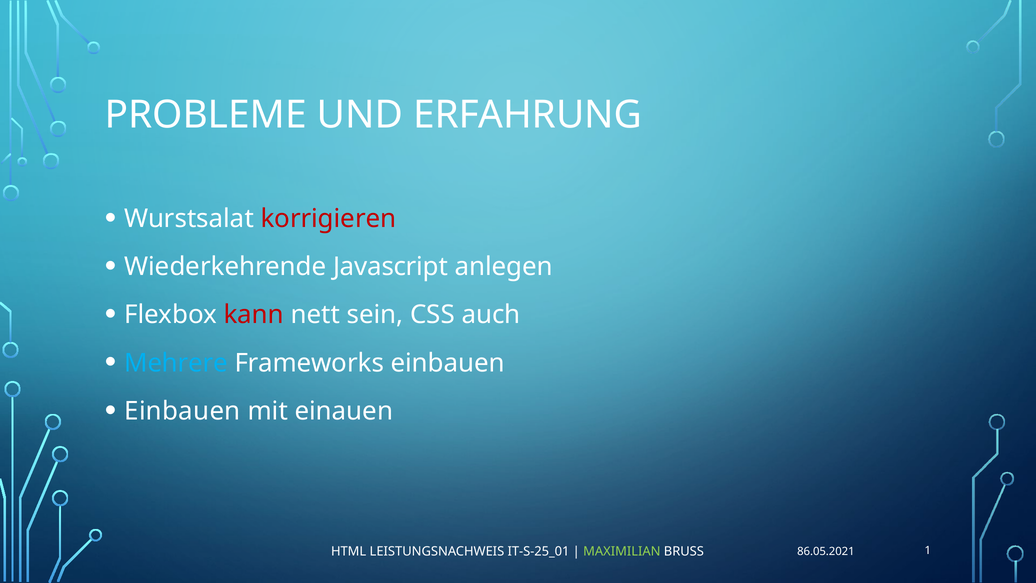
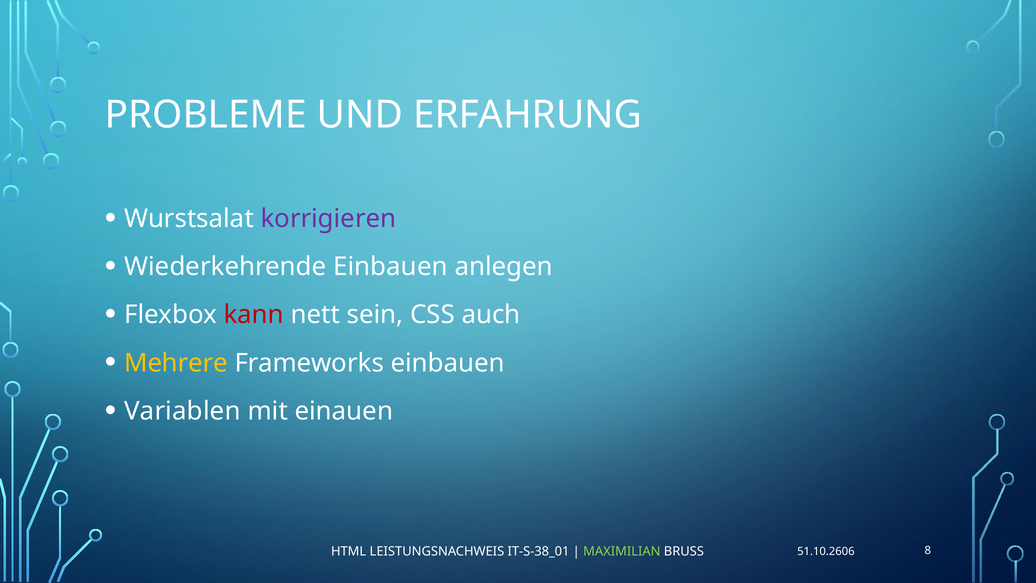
korrigieren colour: red -> purple
Wiederkehrende Javascript: Javascript -> Einbauen
Mehrere colour: light blue -> yellow
Einbauen at (182, 411): Einbauen -> Variablen
IT-S-25_01: IT-S-25_01 -> IT-S-38_01
1: 1 -> 8
86.05.2021: 86.05.2021 -> 51.10.2606
